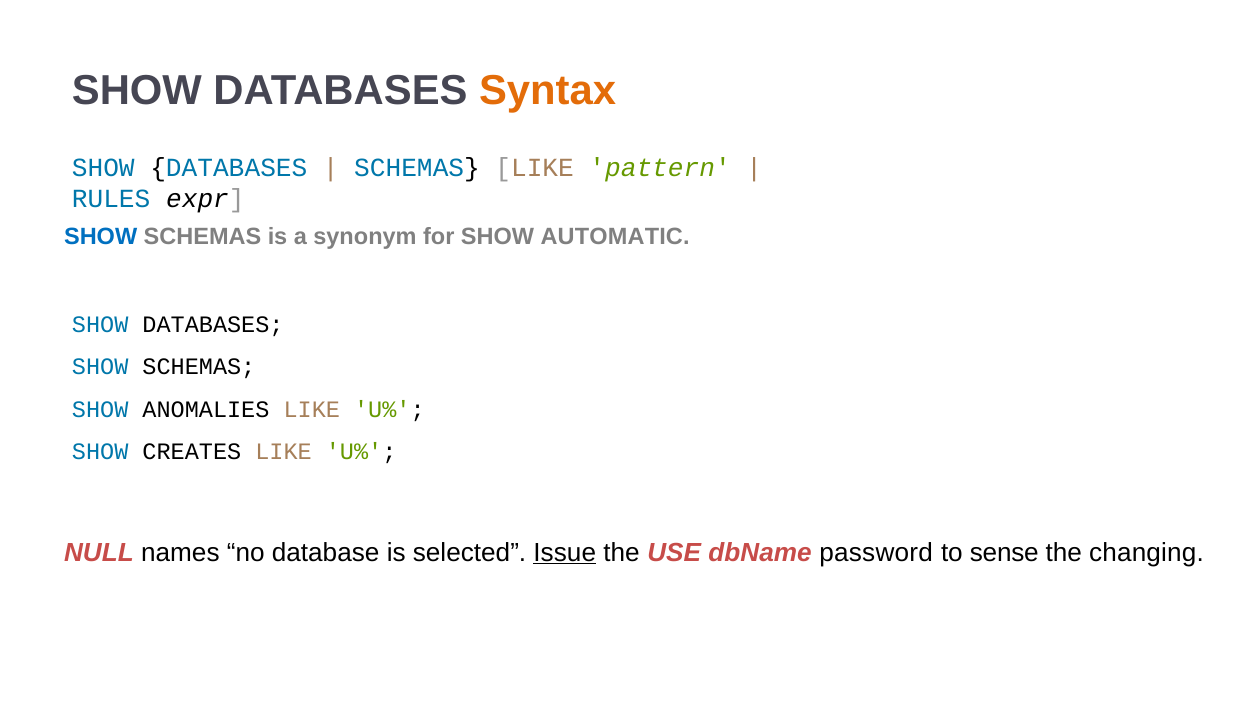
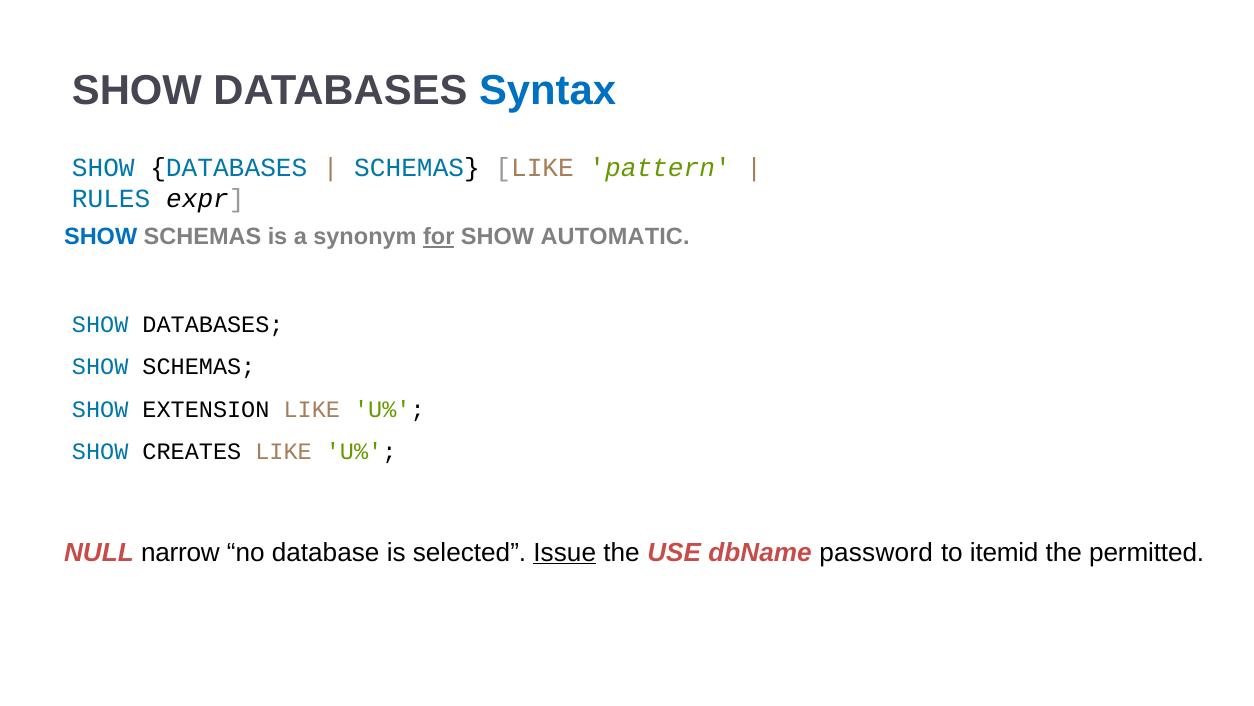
Syntax colour: orange -> blue
for underline: none -> present
ANOMALIES: ANOMALIES -> EXTENSION
names: names -> narrow
sense: sense -> itemid
changing: changing -> permitted
